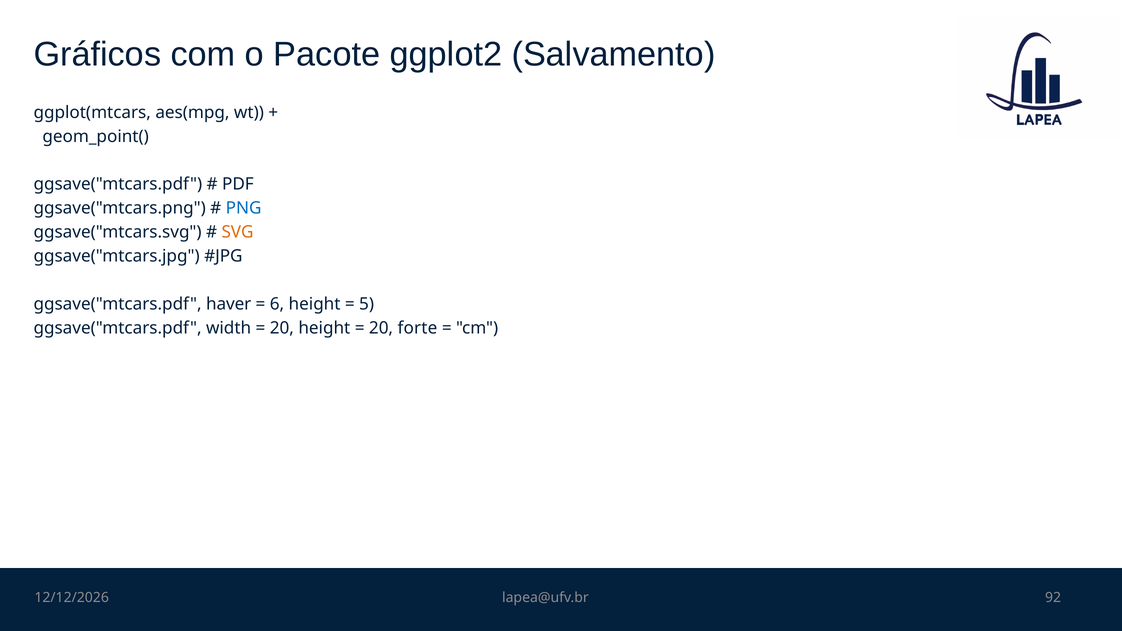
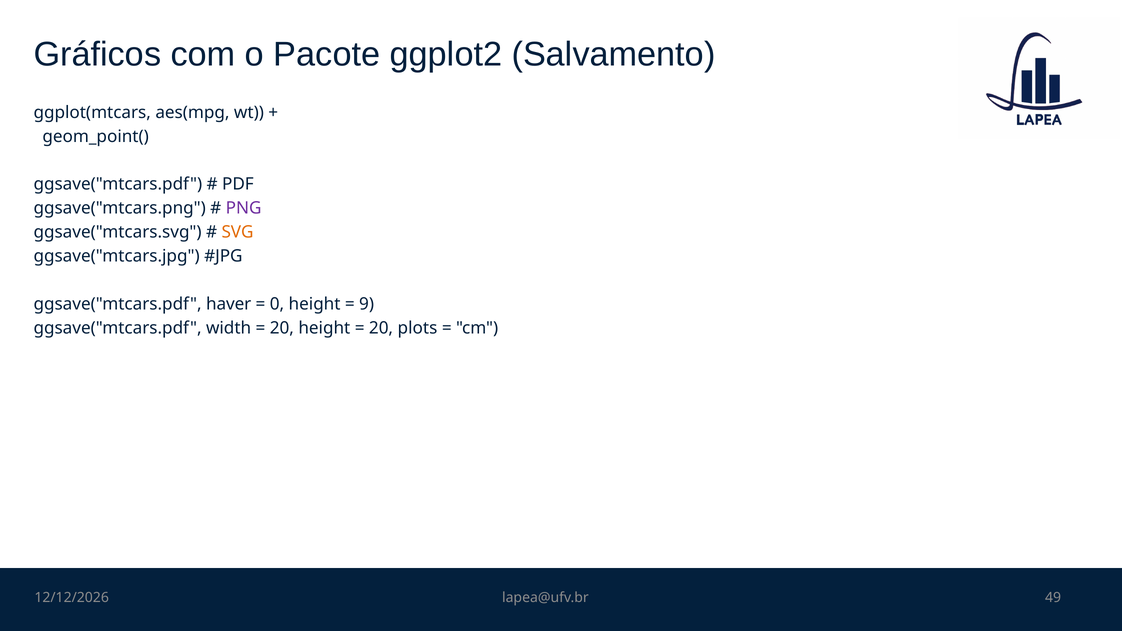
PNG colour: blue -> purple
6: 6 -> 0
5: 5 -> 9
forte: forte -> plots
92: 92 -> 49
